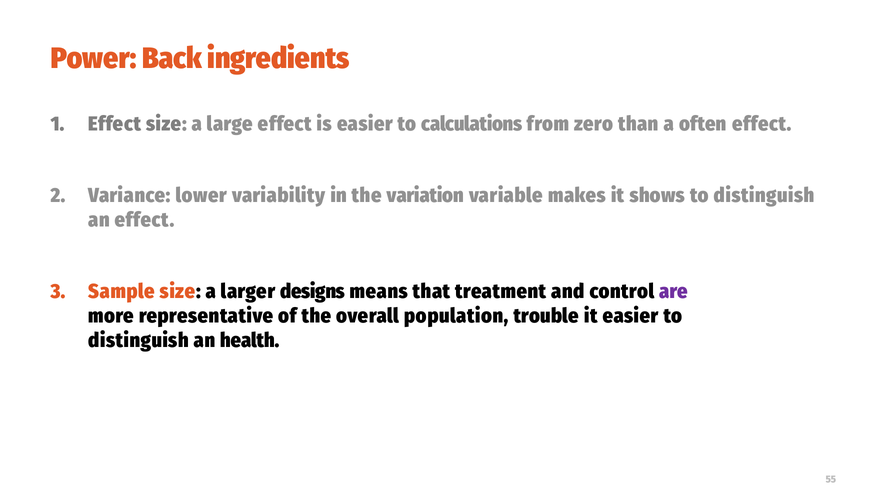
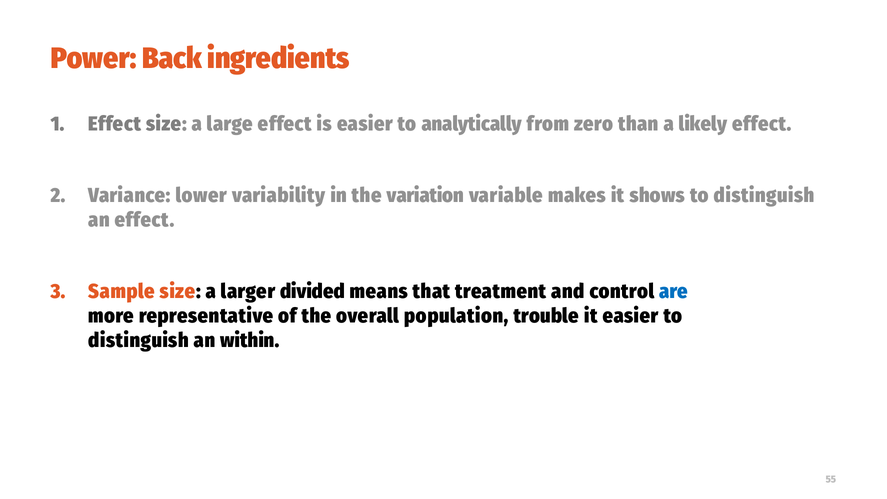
calculations: calculations -> analytically
often: often -> likely
designs: designs -> divided
are colour: purple -> blue
health: health -> within
